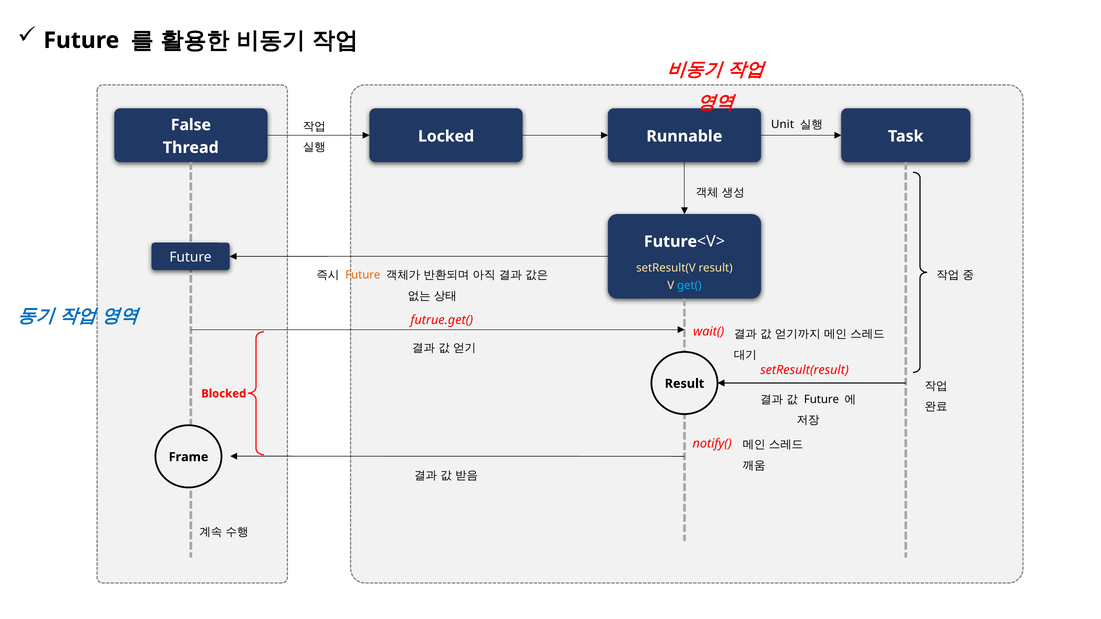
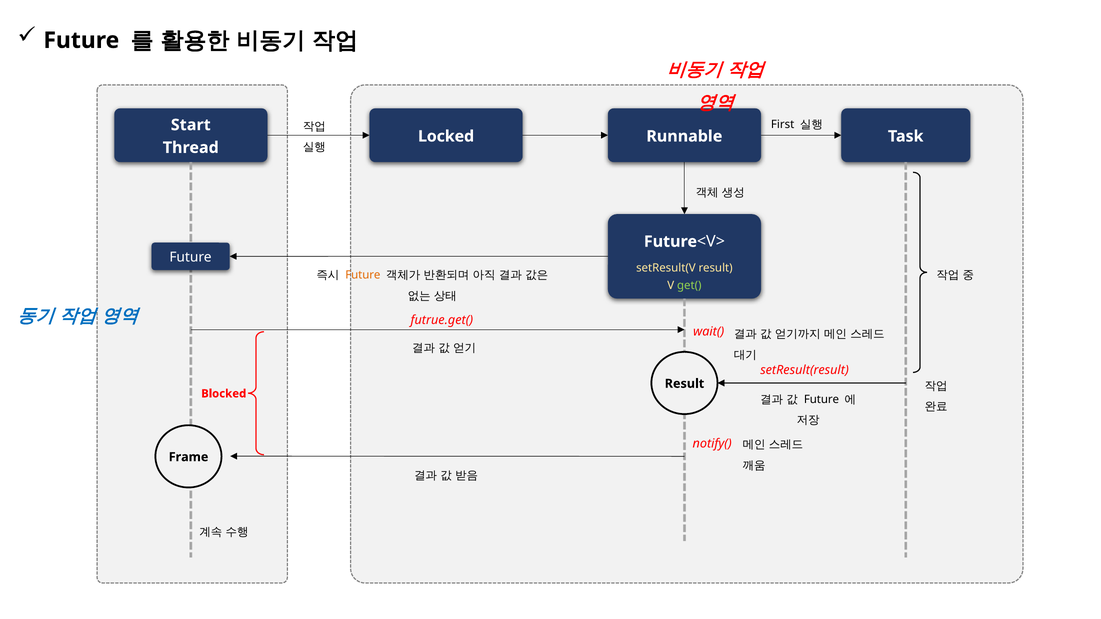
Unit: Unit -> First
False: False -> Start
get( colour: light blue -> light green
